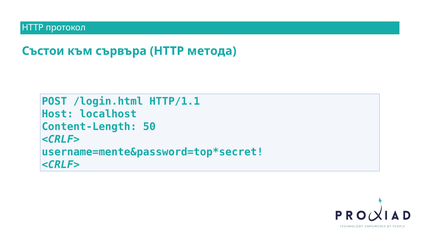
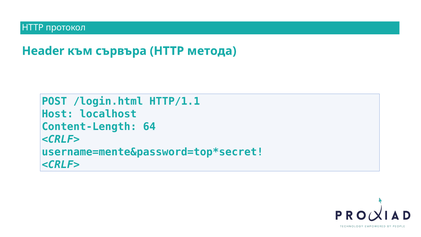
Състои: Състои -> Header
50: 50 -> 64
